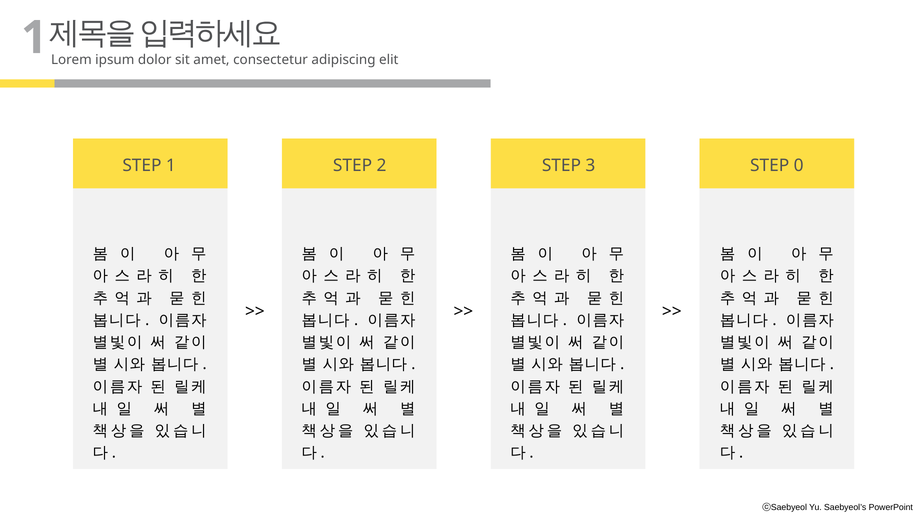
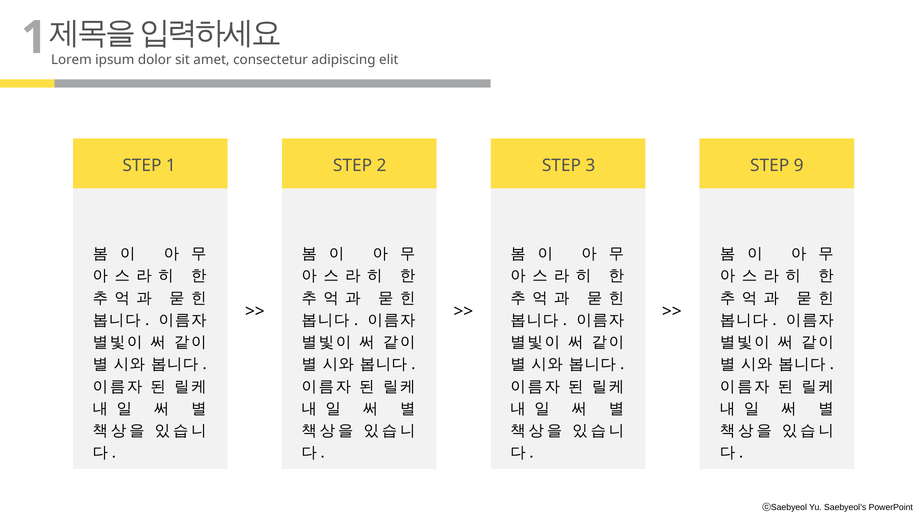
0: 0 -> 9
